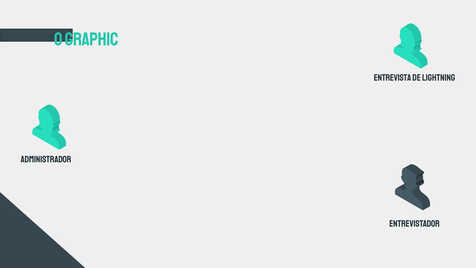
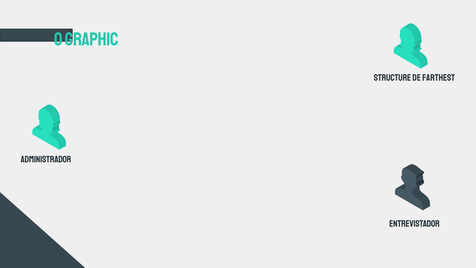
Entrevista: Entrevista -> Structure
lightning: lightning -> farthest
